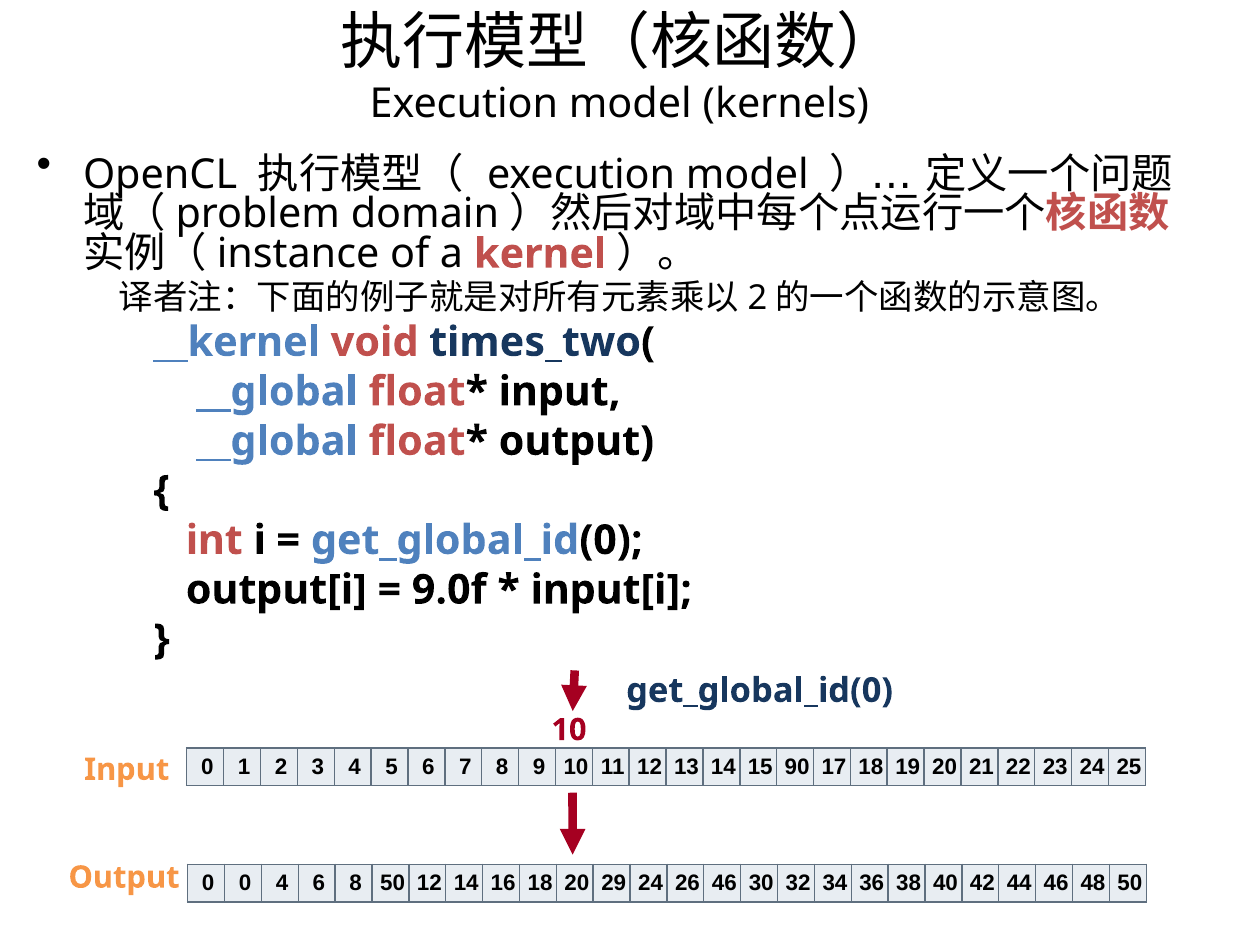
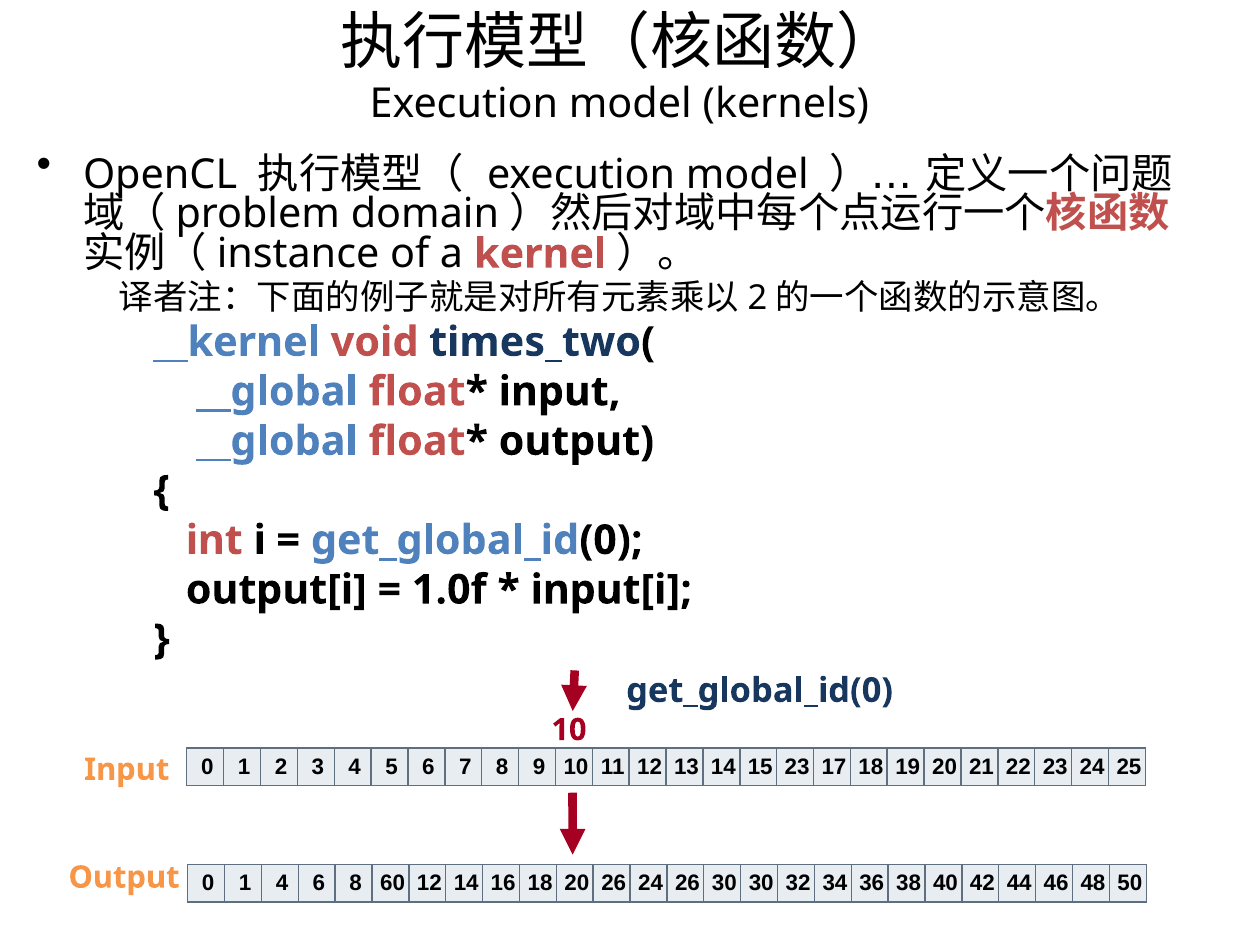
9.0f: 9.0f -> 1.0f
15 90: 90 -> 23
0 at (245, 884): 0 -> 1
8 50: 50 -> 60
20 29: 29 -> 26
26 46: 46 -> 30
